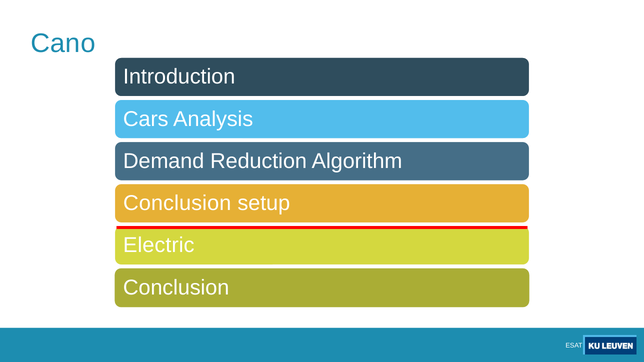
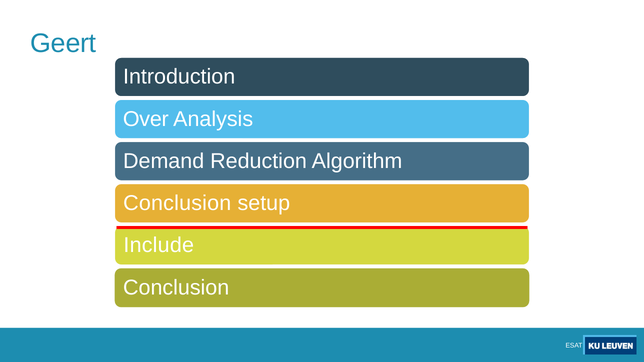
Cano: Cano -> Geert
Cars: Cars -> Over
Electric: Electric -> Include
